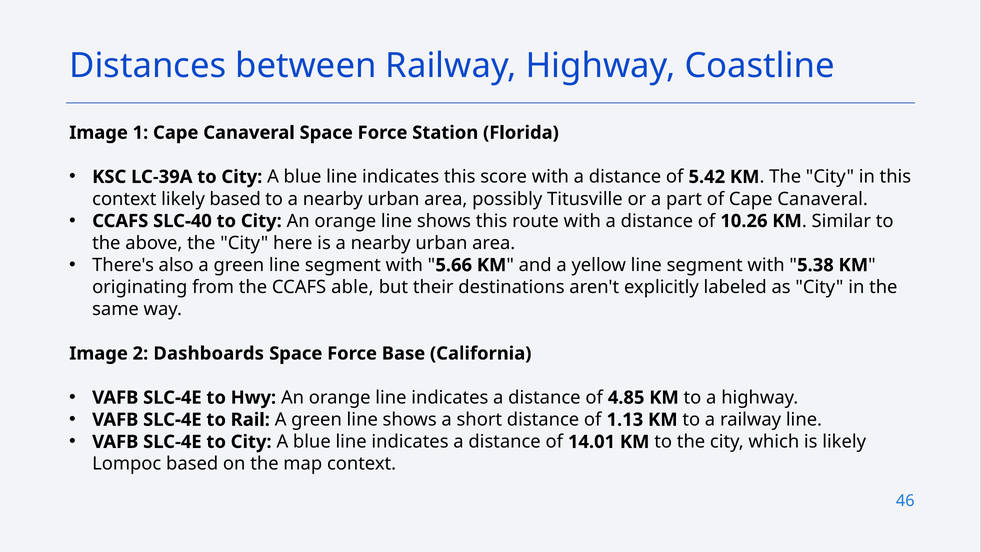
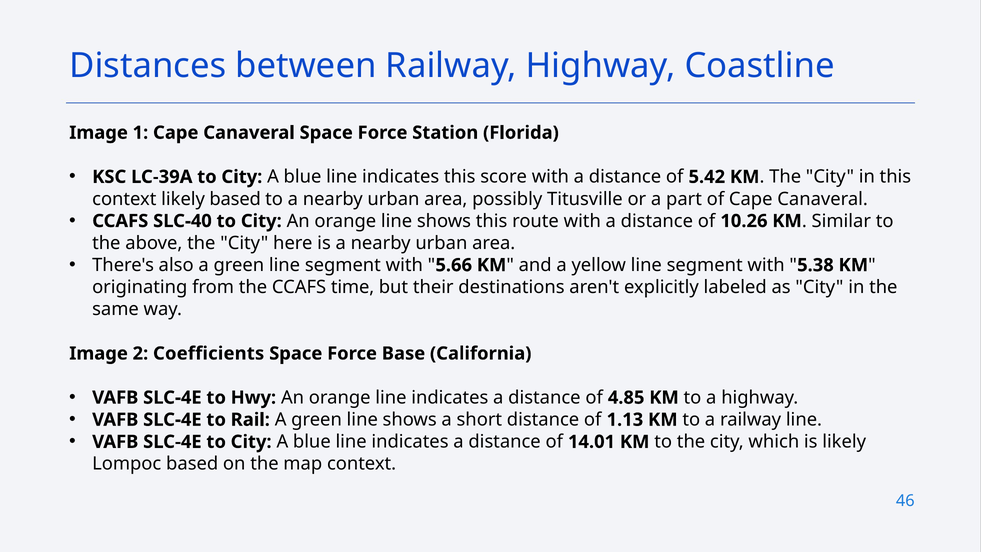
able: able -> time
Dashboards: Dashboards -> Coefficients
